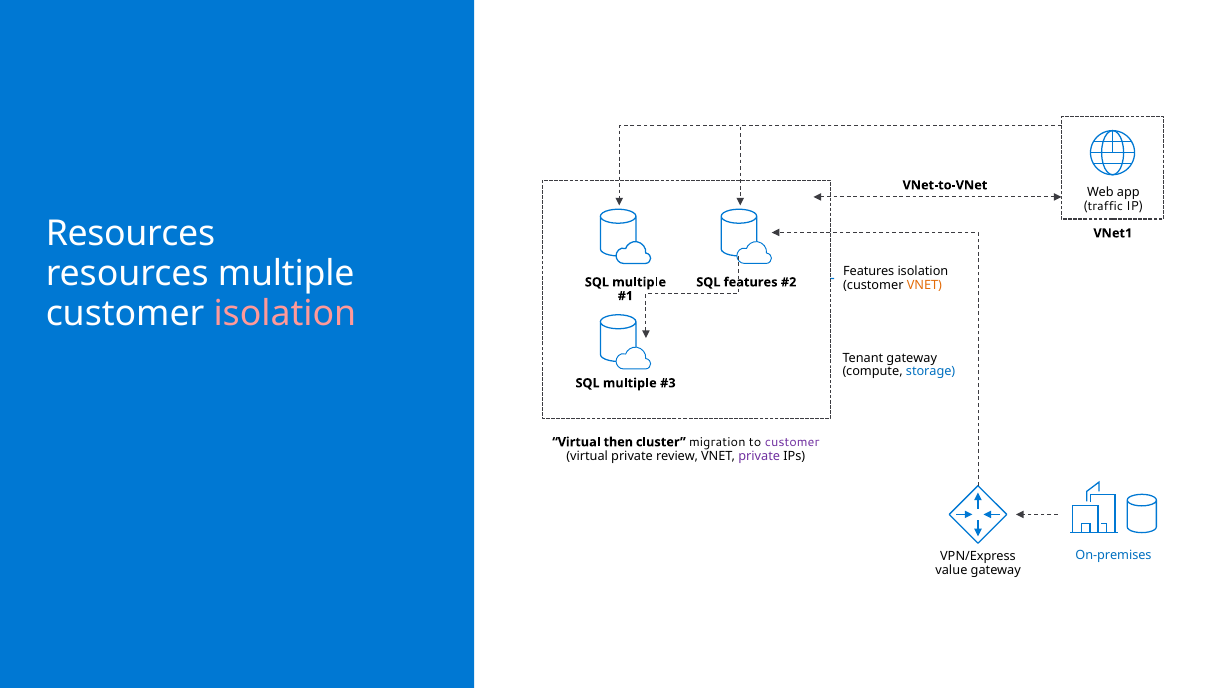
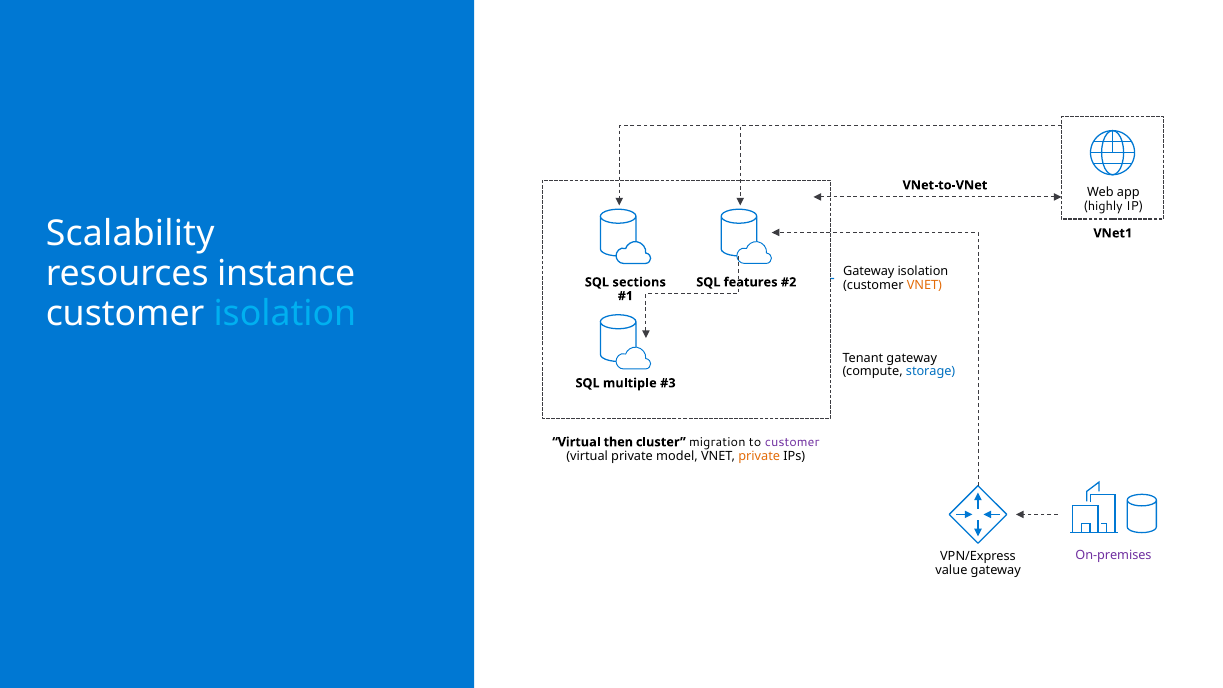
traffic: traffic -> highly
Resources at (130, 234): Resources -> Scalability
resources multiple: multiple -> instance
Features at (869, 272): Features -> Gateway
multiple at (639, 282): multiple -> sections
isolation at (285, 314) colour: pink -> light blue
review: review -> model
private at (759, 456) colour: purple -> orange
On-premises colour: blue -> purple
